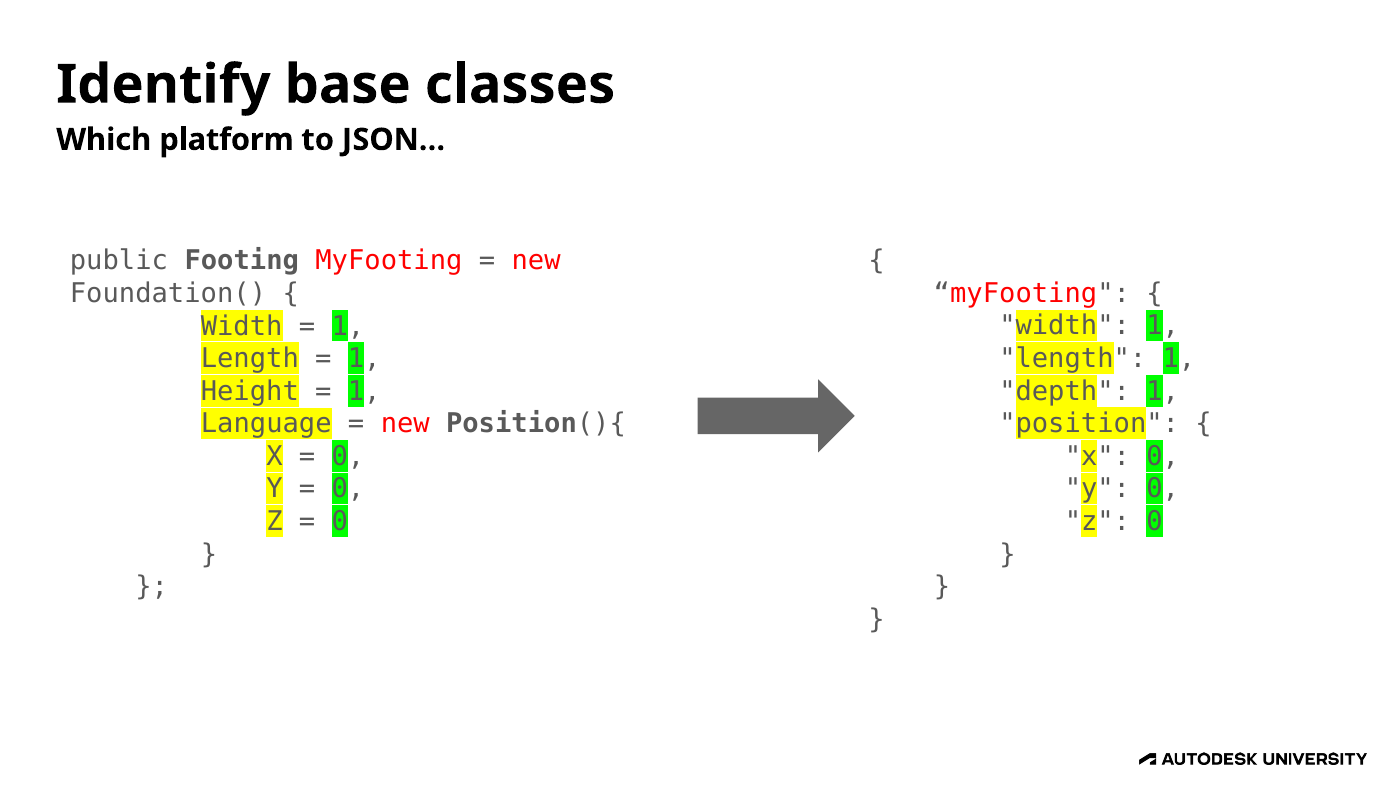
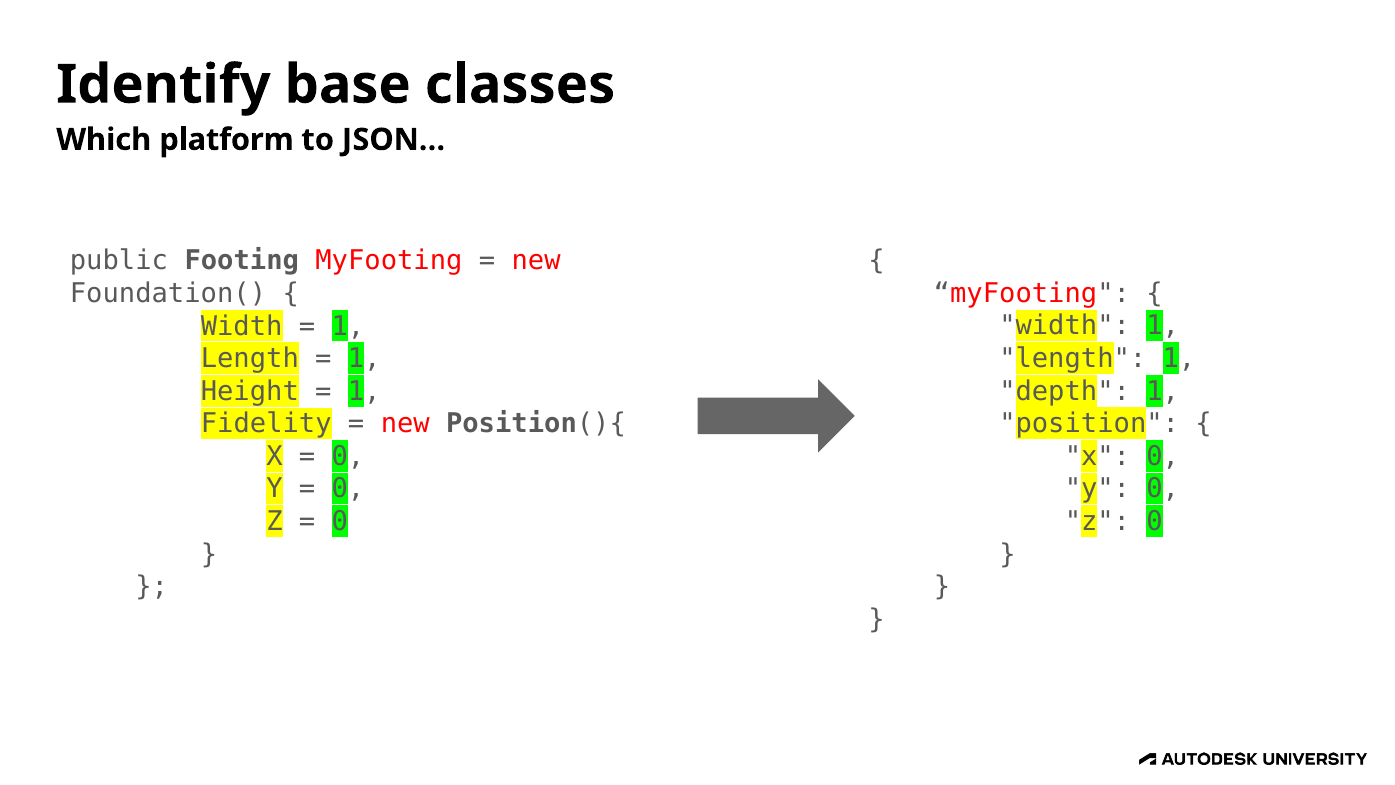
Language: Language -> Fidelity
